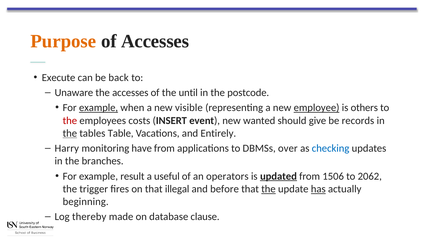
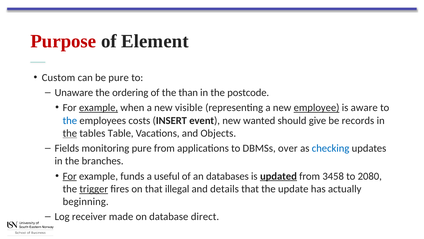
Purpose colour: orange -> red
of Accesses: Accesses -> Element
Execute: Execute -> Custom
be back: back -> pure
the accesses: accesses -> ordering
until: until -> than
others: others -> aware
the at (70, 120) colour: red -> blue
Entirely: Entirely -> Objects
Harry: Harry -> Fields
monitoring have: have -> pure
For at (70, 176) underline: none -> present
result: result -> funds
operators: operators -> databases
1506: 1506 -> 3458
2062: 2062 -> 2080
trigger underline: none -> present
before: before -> details
the at (268, 189) underline: present -> none
has underline: present -> none
thereby: thereby -> receiver
clause: clause -> direct
